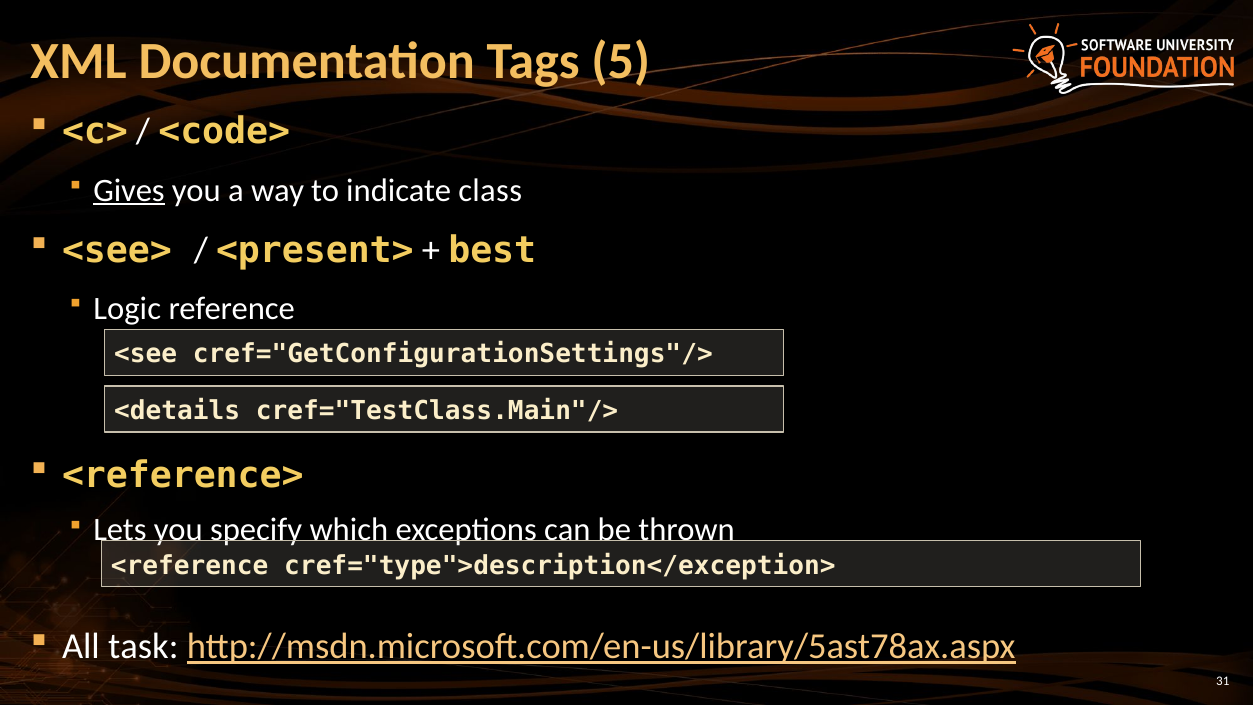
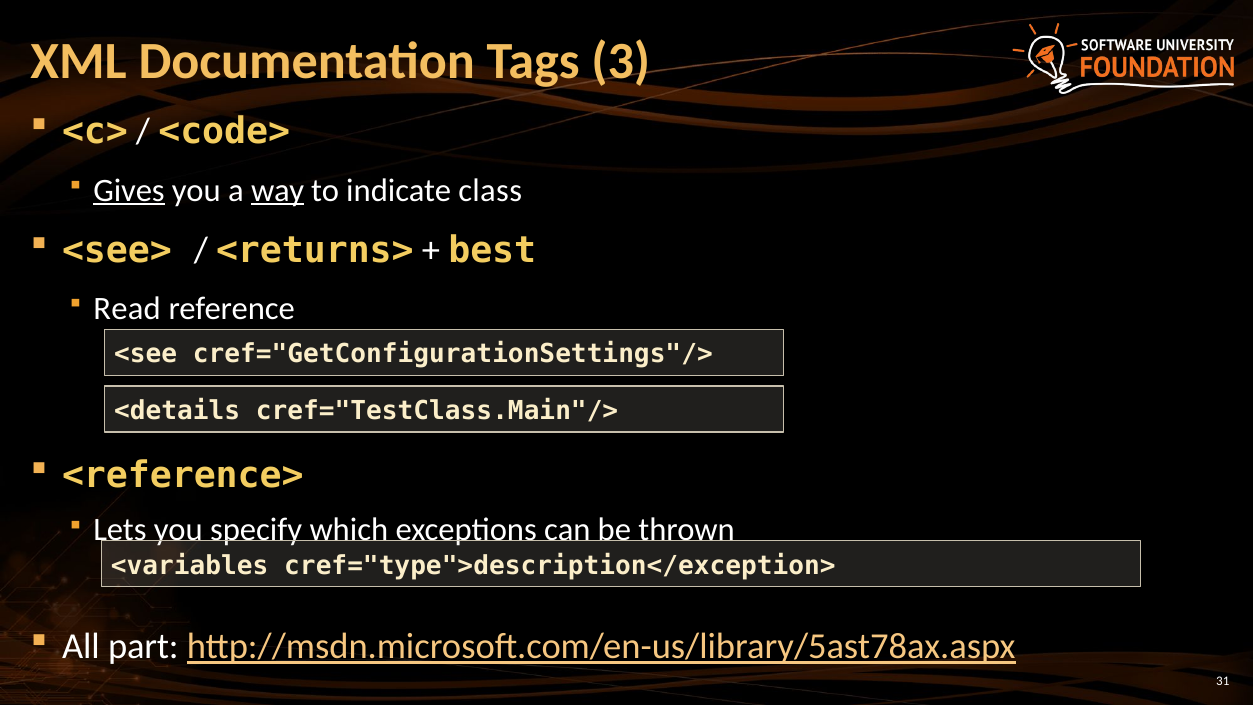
5: 5 -> 3
way underline: none -> present
<present>: <present> -> <returns>
Logic: Logic -> Read
<reference: <reference -> <variables
task: task -> part
